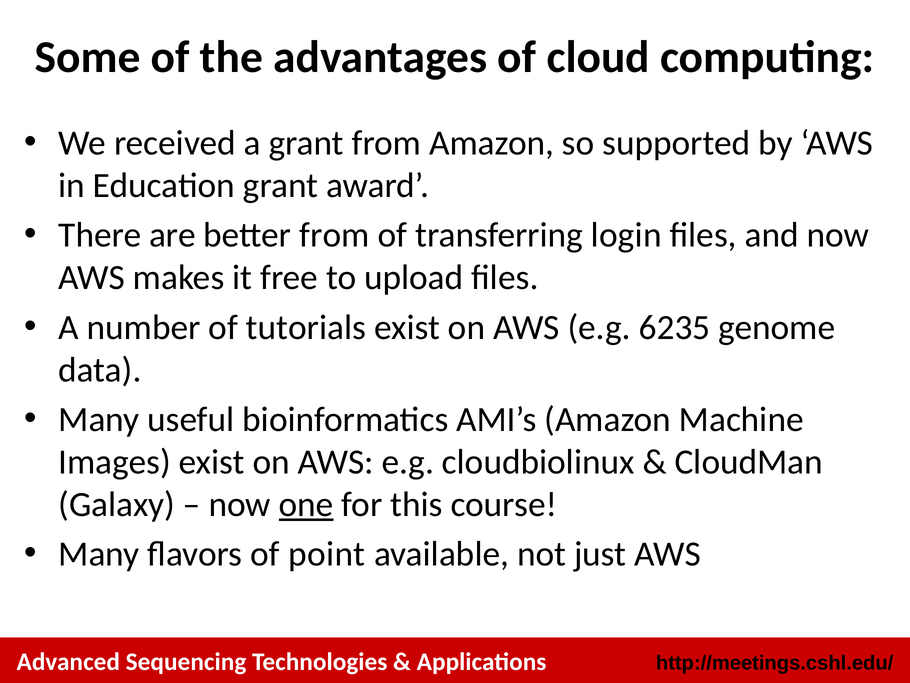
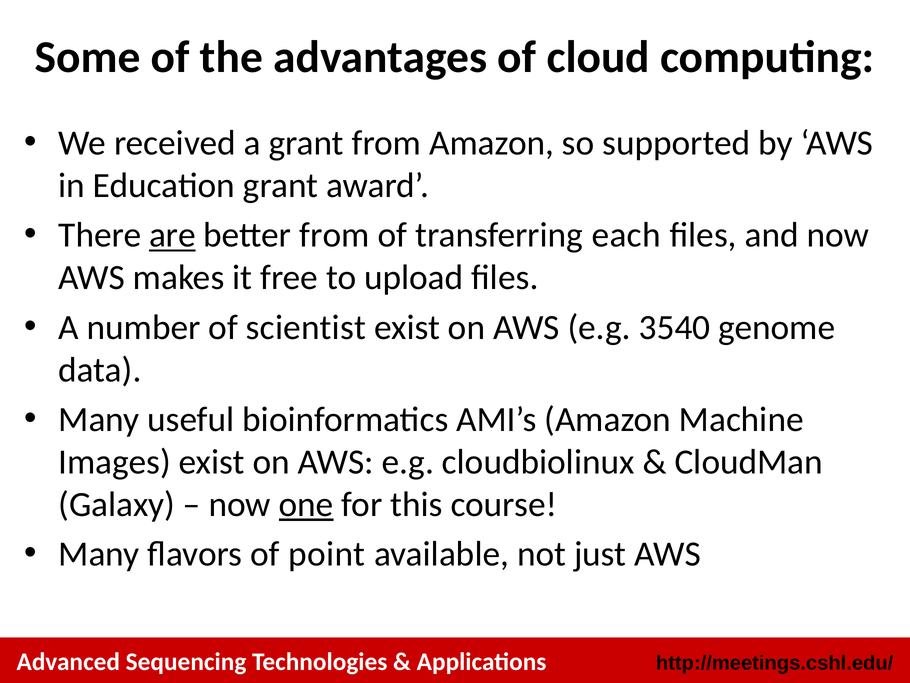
are underline: none -> present
login: login -> each
tutorials: tutorials -> scientist
6235: 6235 -> 3540
